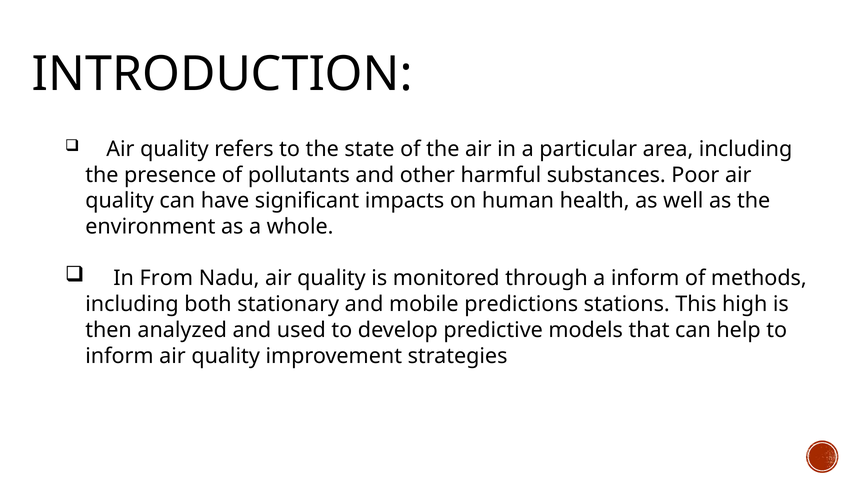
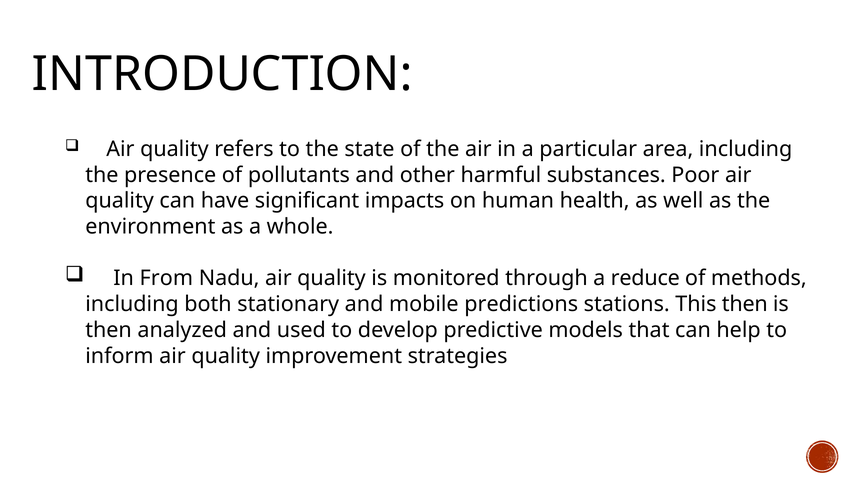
a inform: inform -> reduce
This high: high -> then
